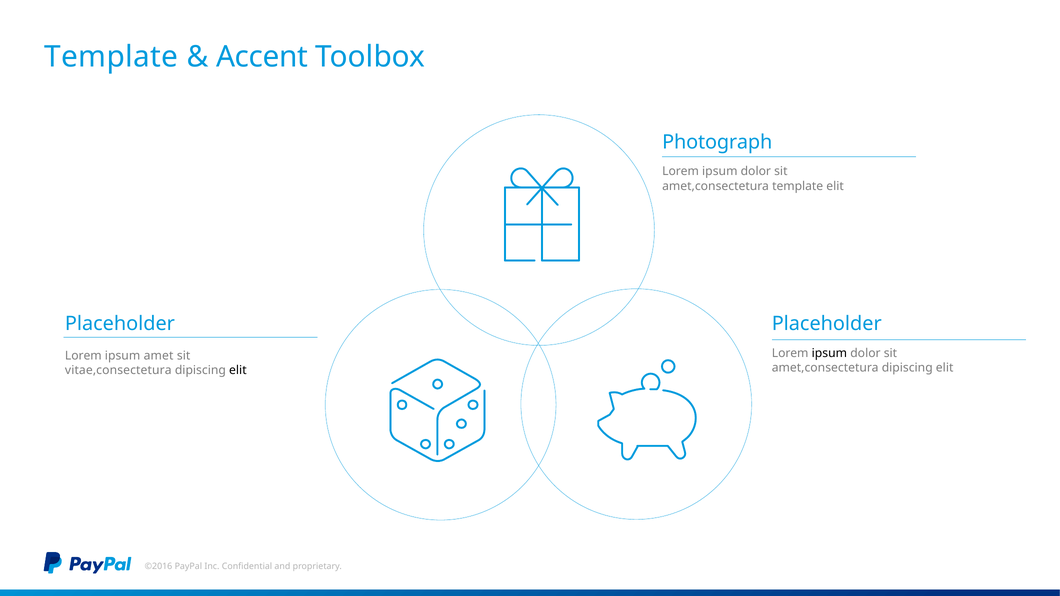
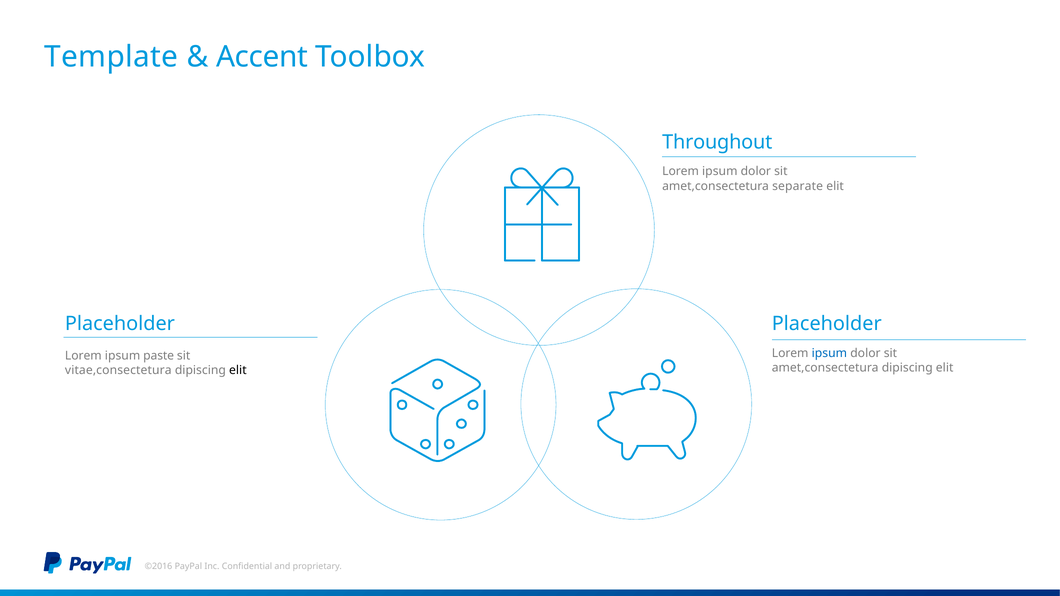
Photograph: Photograph -> Throughout
amet,consectetura template: template -> separate
ipsum at (829, 354) colour: black -> blue
amet: amet -> paste
